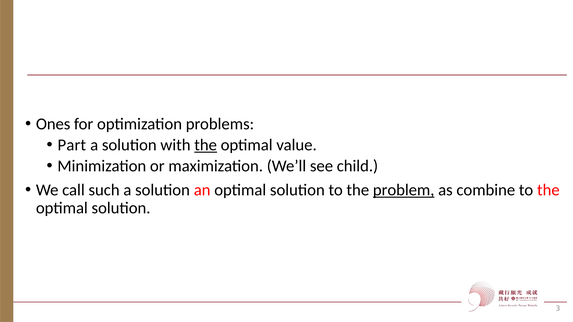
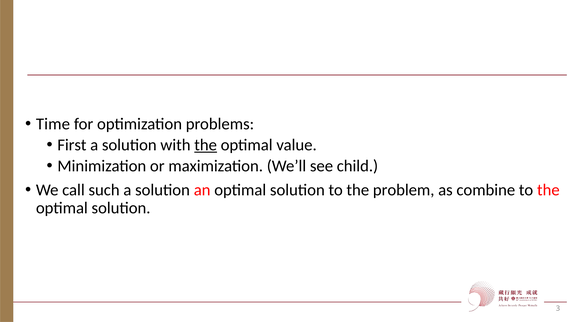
Ones: Ones -> Time
Part: Part -> First
problem underline: present -> none
